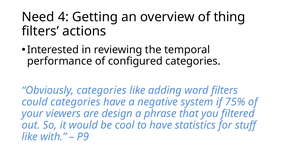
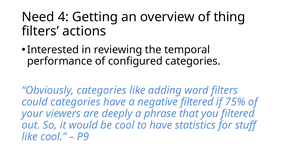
negative system: system -> filtered
design: design -> deeply
like with: with -> cool
